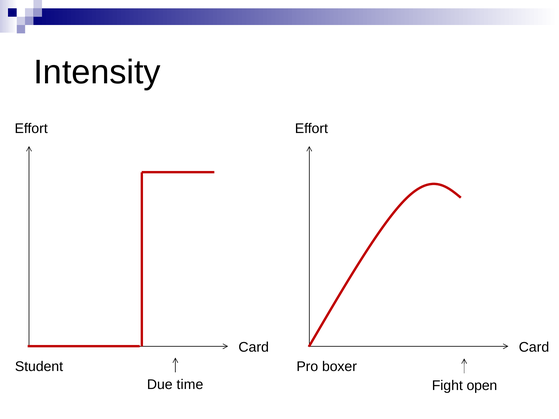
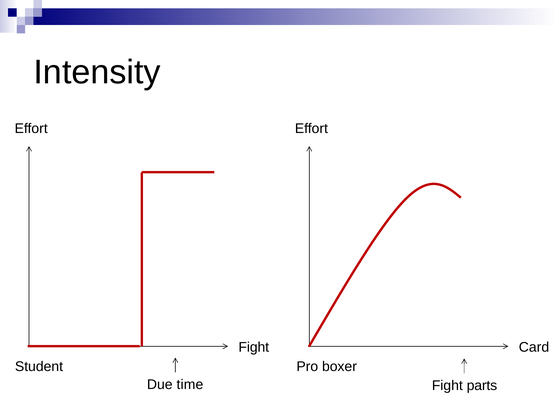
Card at (254, 347): Card -> Fight
open: open -> parts
